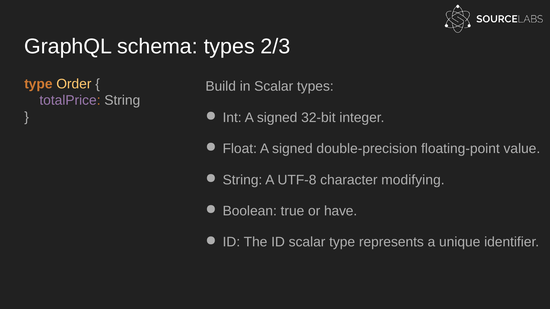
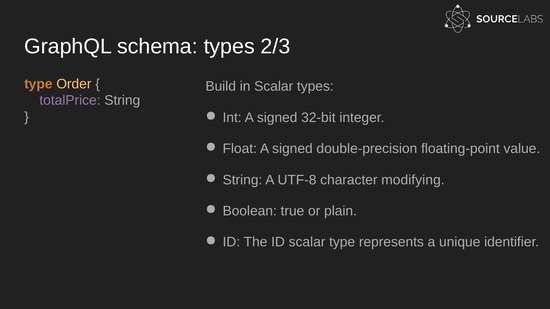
have: have -> plain
